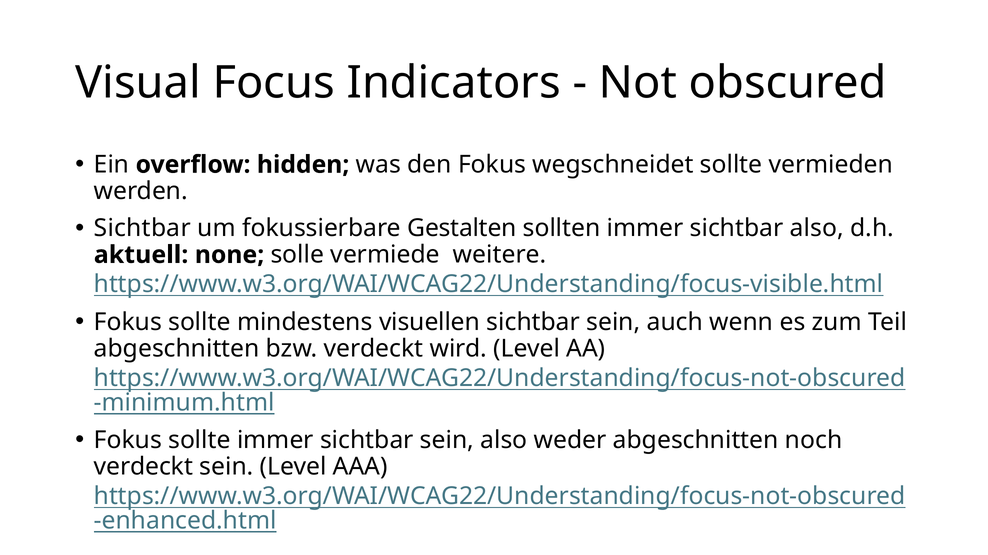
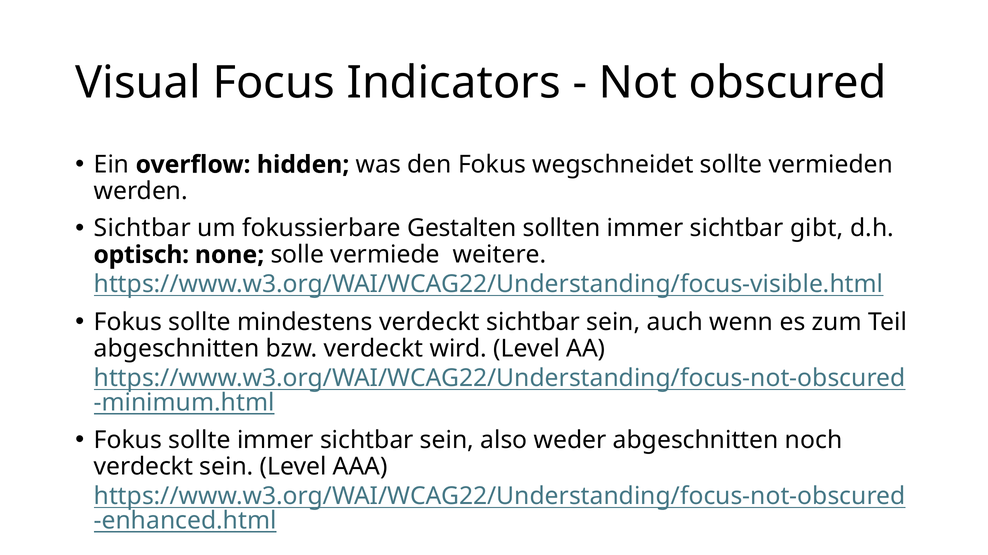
sichtbar also: also -> gibt
aktuell: aktuell -> optisch
mindestens visuellen: visuellen -> verdeckt
